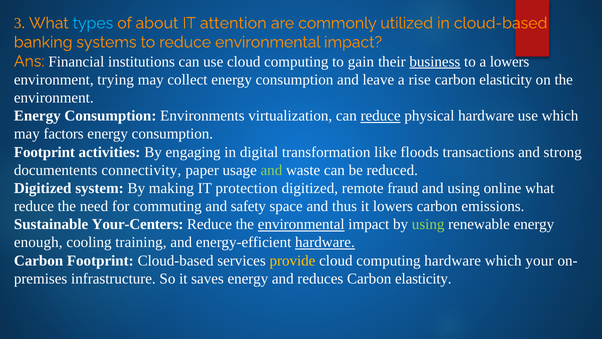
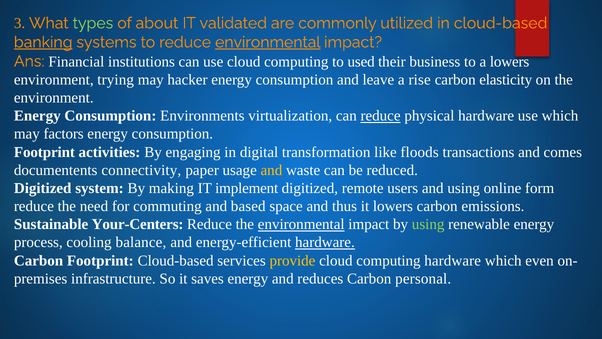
types colour: light blue -> light green
attention: attention -> validated
banking underline: none -> present
environmental at (268, 42) underline: none -> present
gain: gain -> used
business underline: present -> none
collect: collect -> hacker
strong: strong -> comes
and at (271, 170) colour: light green -> yellow
protection: protection -> implement
fraud: fraud -> users
online what: what -> form
safety: safety -> based
enough: enough -> process
training: training -> balance
your: your -> even
reduces Carbon elasticity: elasticity -> personal
